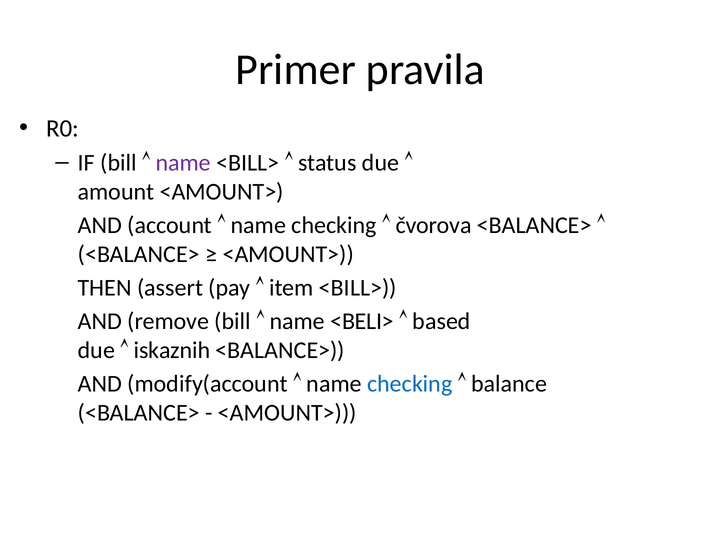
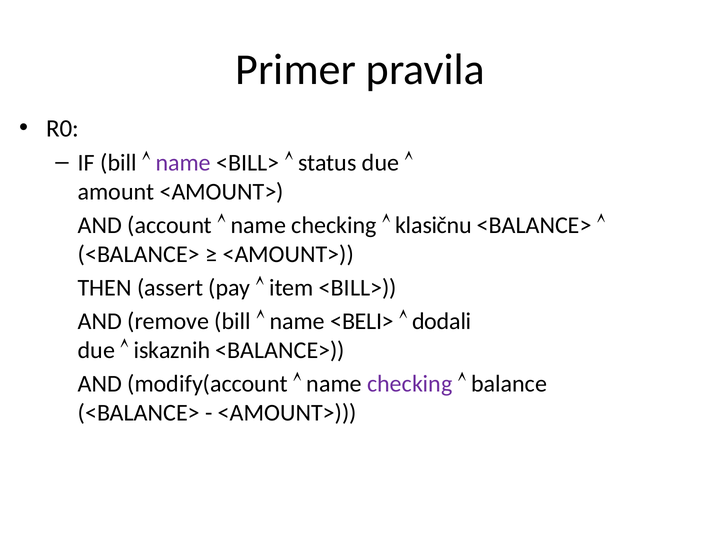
čvorova: čvorova -> klasičnu
based: based -> dodali
checking at (410, 384) colour: blue -> purple
